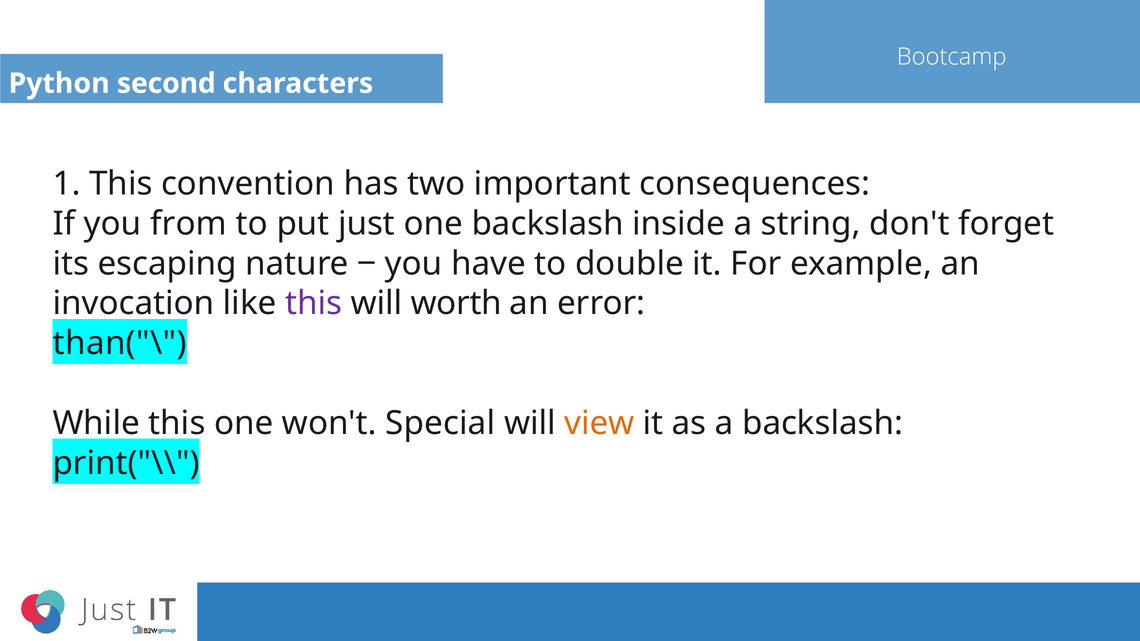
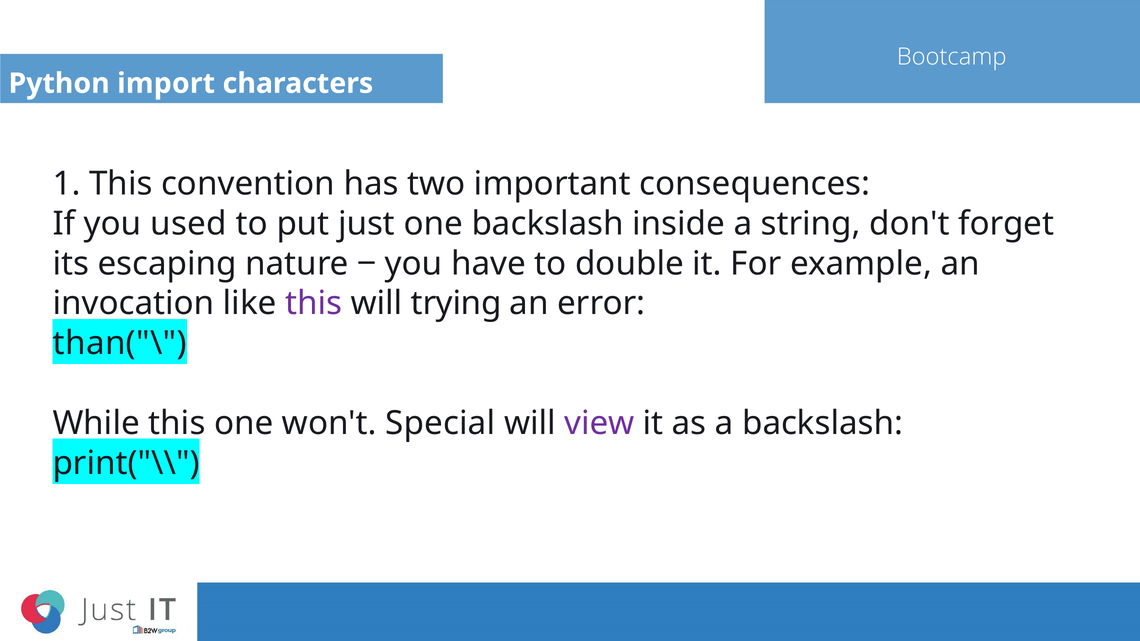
second: second -> import
from: from -> used
worth: worth -> trying
view colour: orange -> purple
